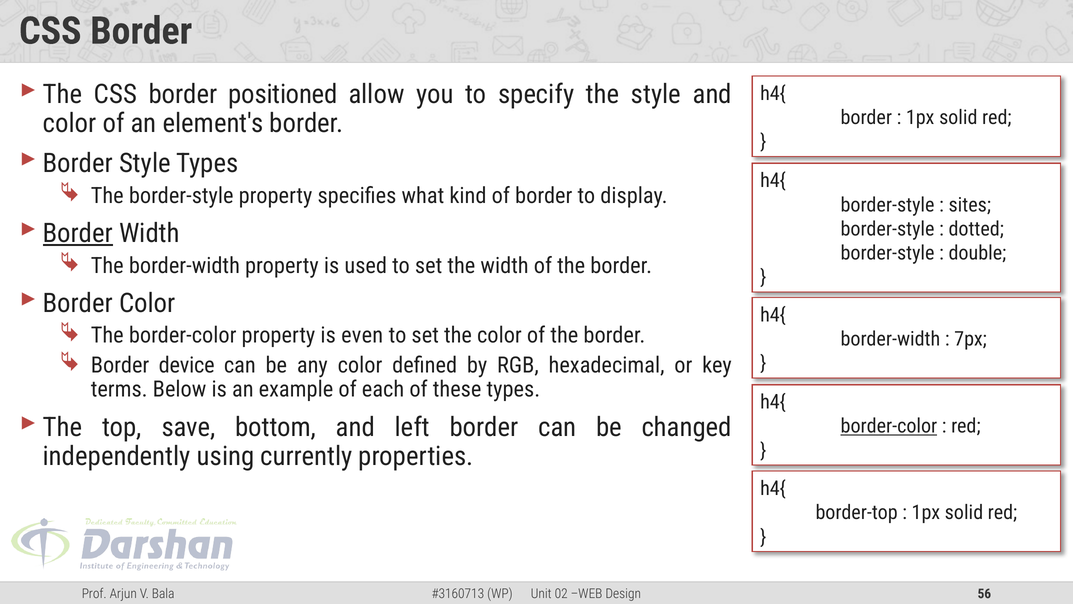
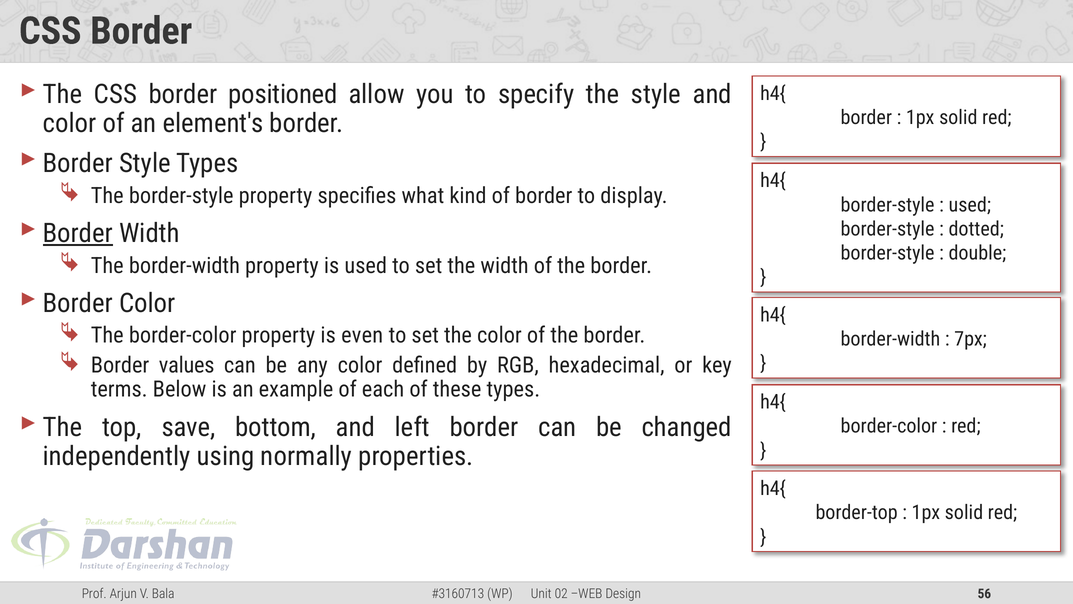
sites at (970, 205): sites -> used
device: device -> values
border-color at (889, 426) underline: present -> none
currently: currently -> normally
